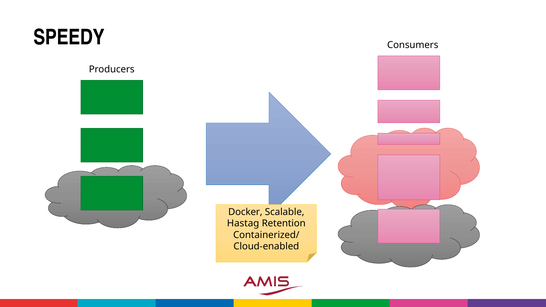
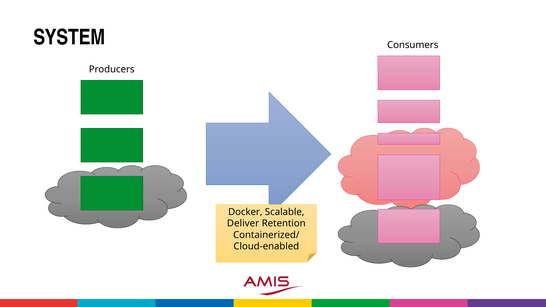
SPEEDY: SPEEDY -> SYSTEM
Hastag: Hastag -> Deliver
